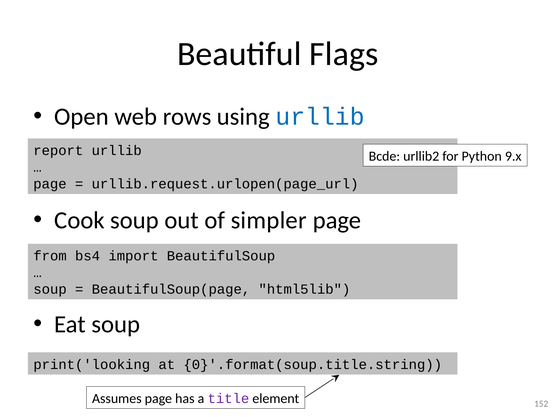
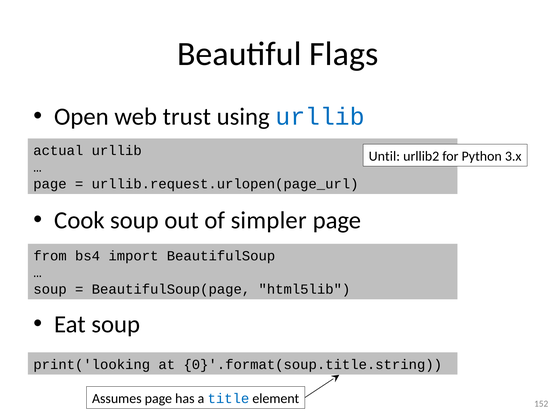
rows: rows -> trust
report: report -> actual
Bcde: Bcde -> Until
9.x: 9.x -> 3.x
title colour: purple -> blue
